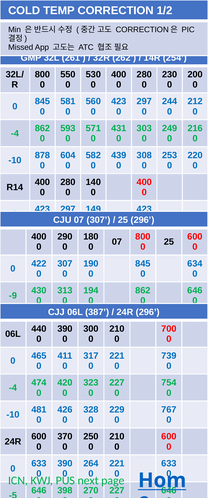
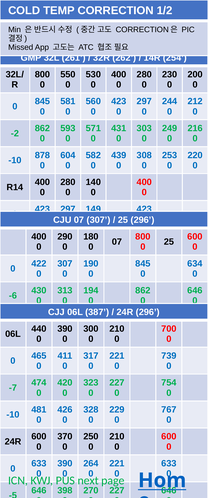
-4 at (15, 133): -4 -> -2
-9: -9 -> -6
-4 at (13, 387): -4 -> -7
